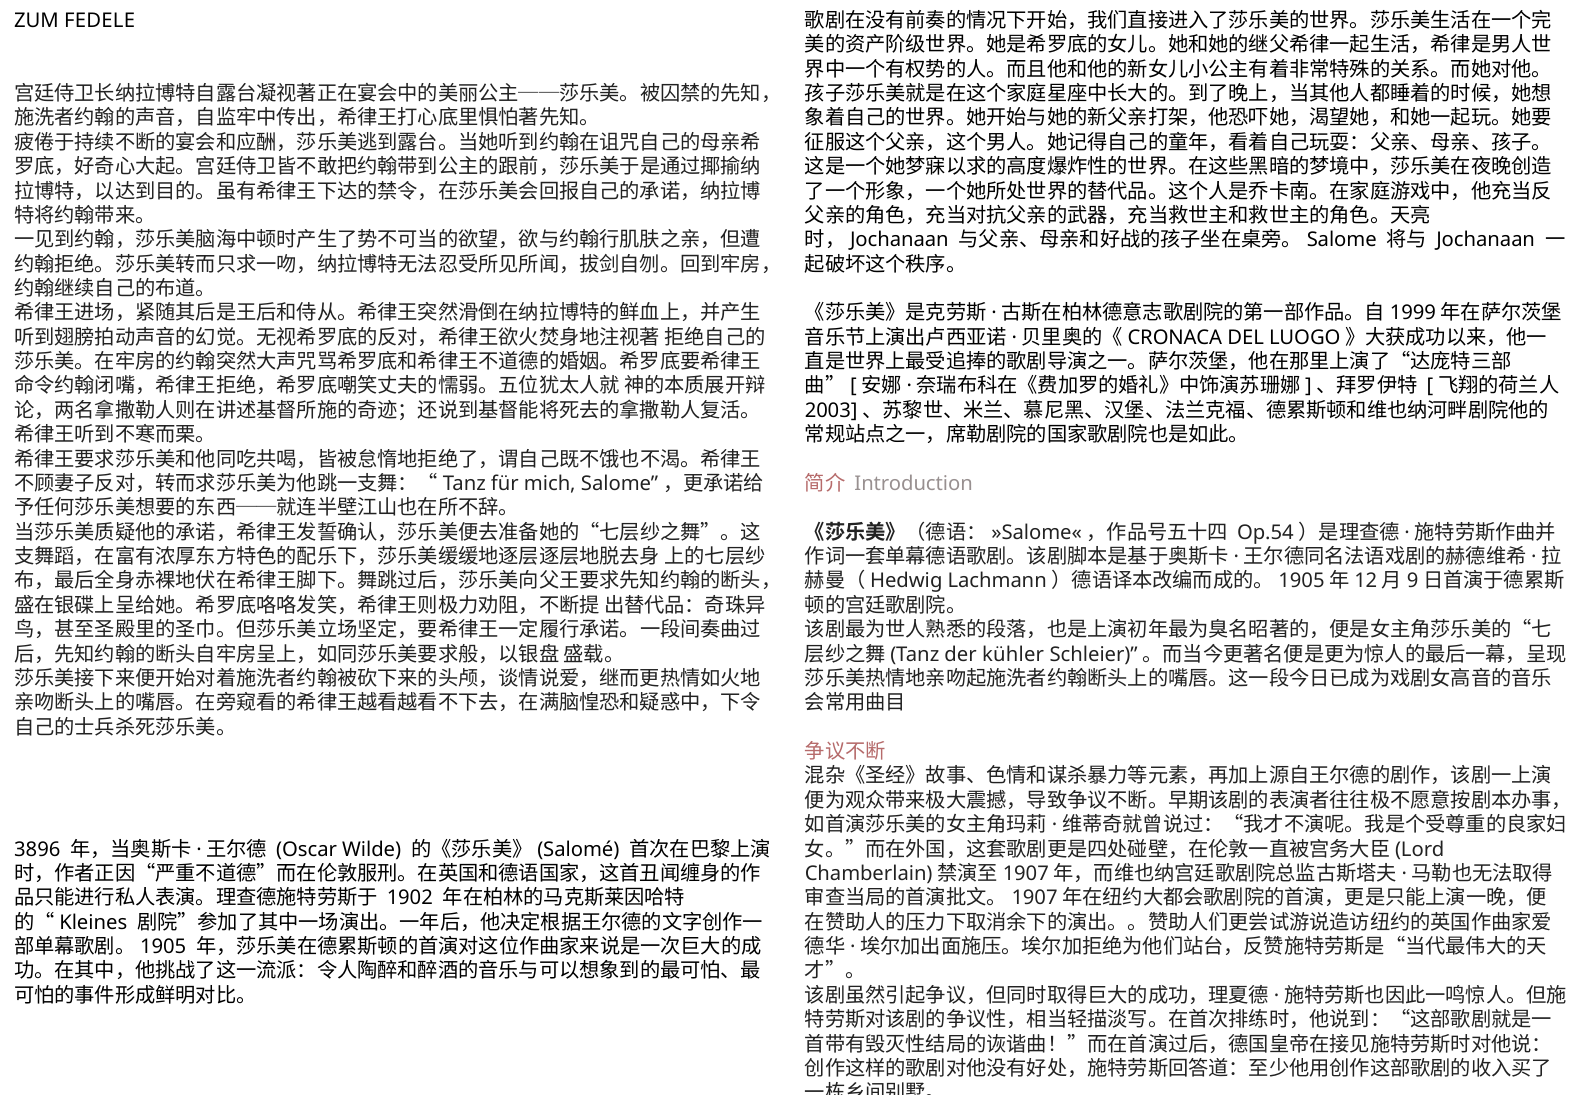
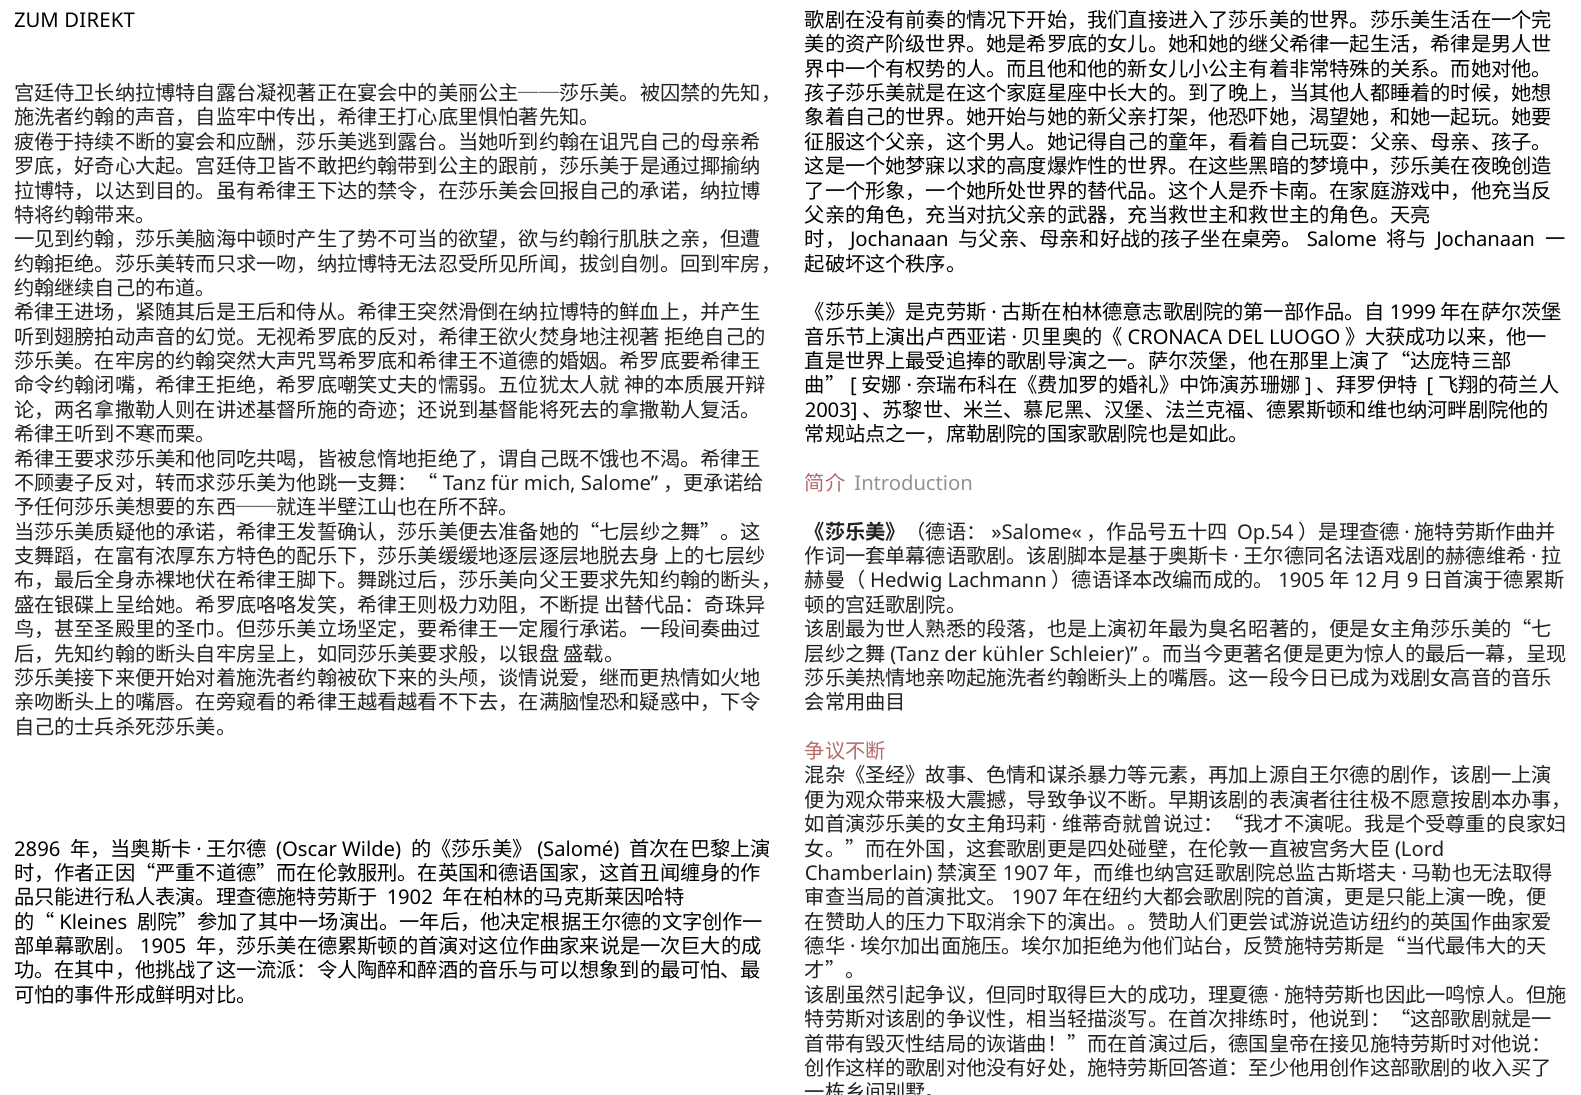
FEDELE: FEDELE -> DIREKT
3896: 3896 -> 2896
